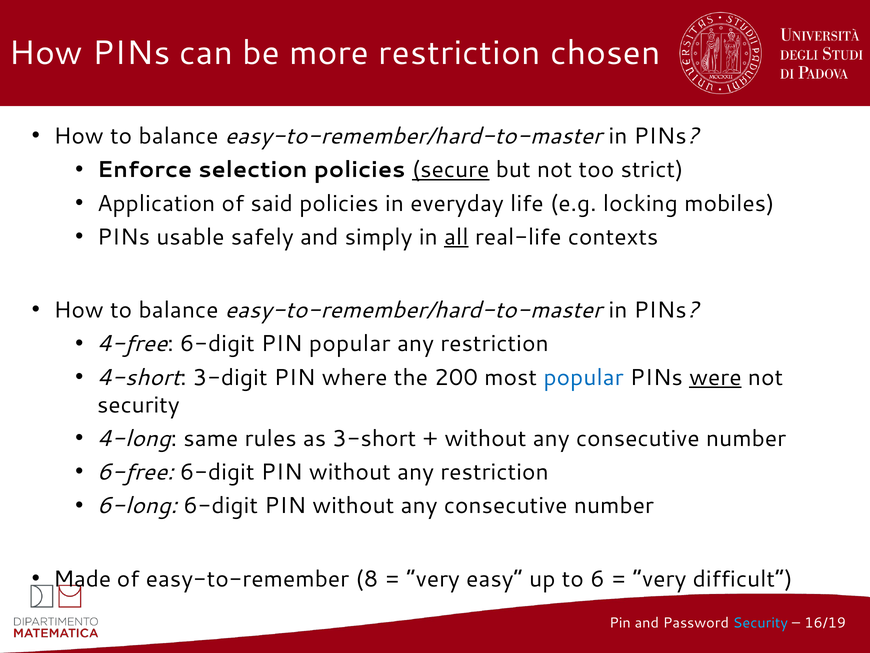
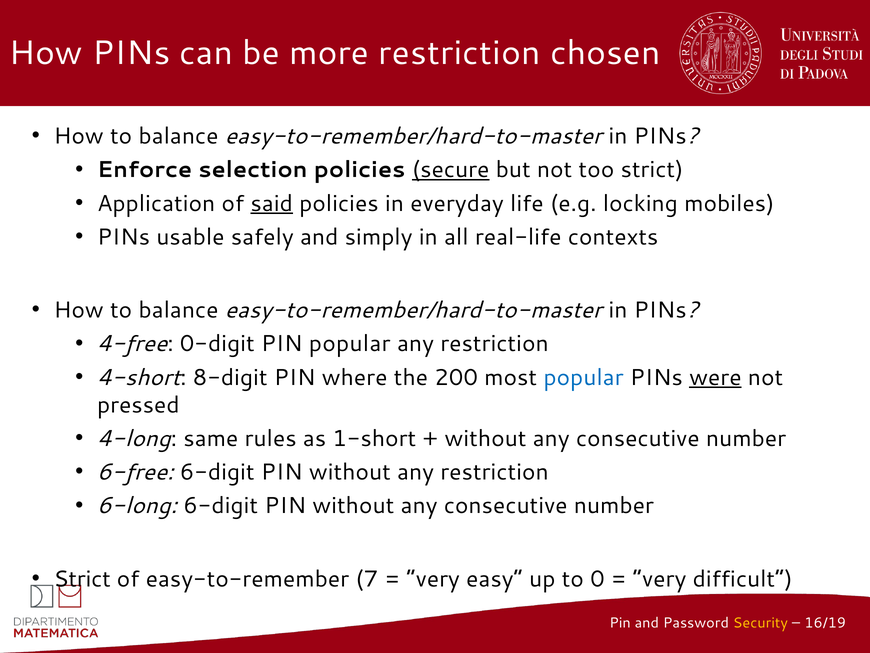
said underline: none -> present
all underline: present -> none
4-free 6-digit: 6-digit -> 0-digit
3-digit: 3-digit -> 8-digit
security at (138, 405): security -> pressed
3-short: 3-short -> 1-short
Made at (82, 579): Made -> Strict
8: 8 -> 7
6: 6 -> 0
Security at (760, 622) colour: light blue -> yellow
